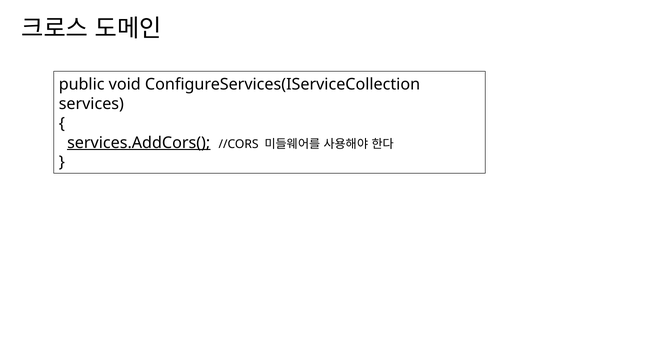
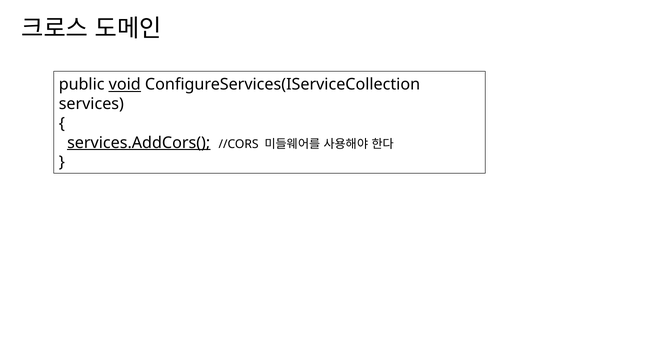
void underline: none -> present
